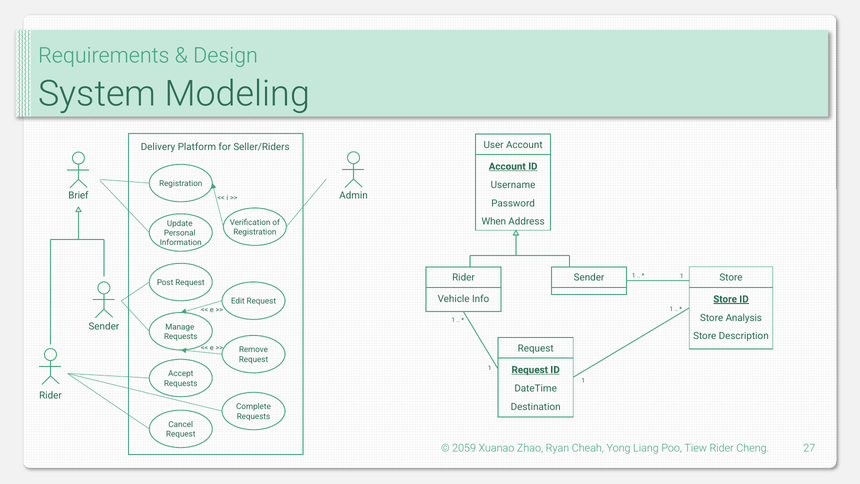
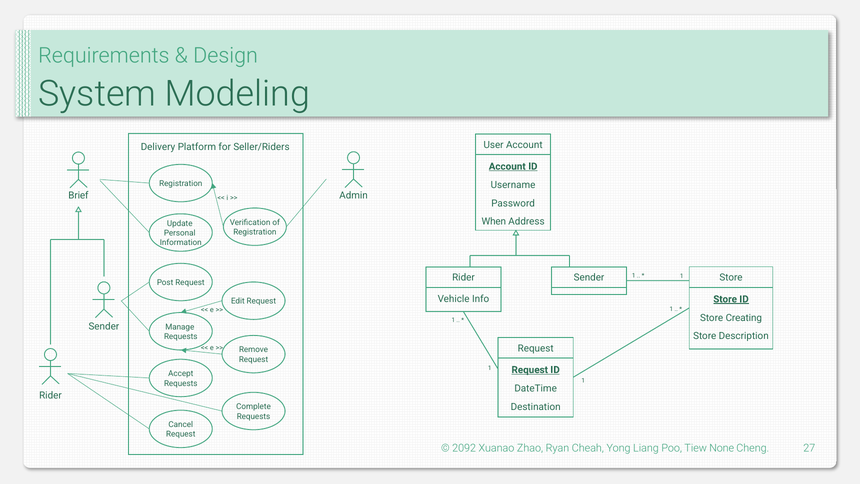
Analysis: Analysis -> Creating
2059: 2059 -> 2092
Tiew Rider: Rider -> None
